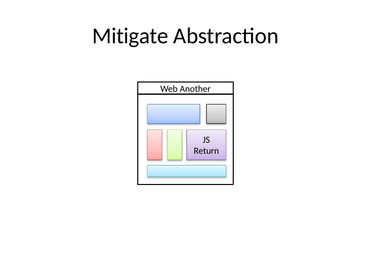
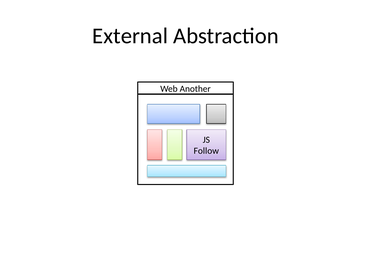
Mitigate: Mitigate -> External
Return: Return -> Follow
